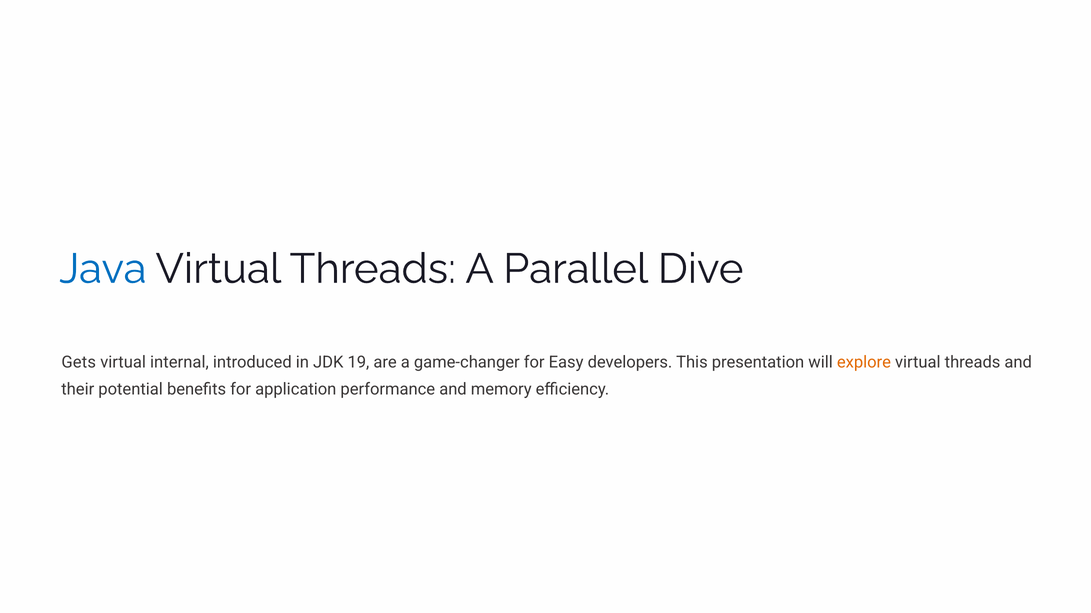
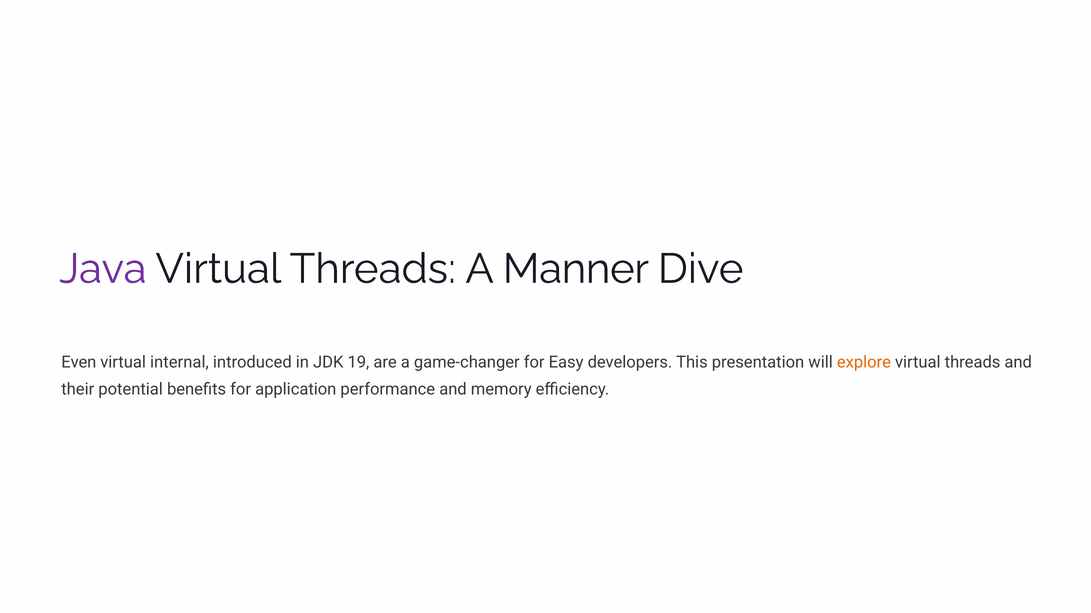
Java colour: blue -> purple
Parallel: Parallel -> Manner
Gets: Gets -> Even
